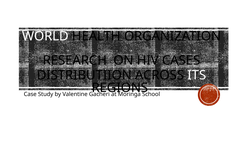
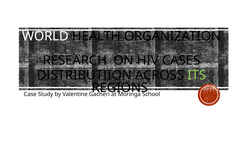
ITS colour: white -> light green
